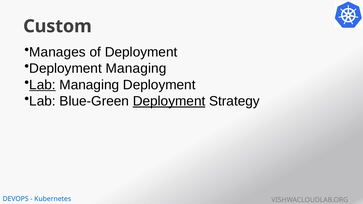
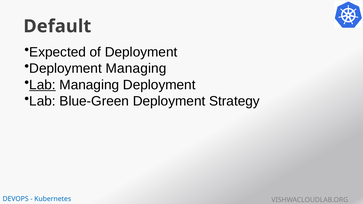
Custom: Custom -> Default
Manages: Manages -> Expected
Deployment at (169, 101) underline: present -> none
